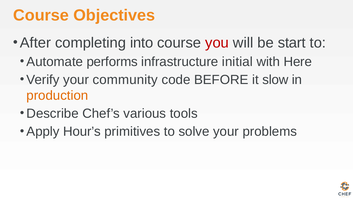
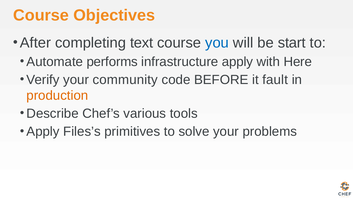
into: into -> text
you colour: red -> blue
infrastructure initial: initial -> apply
slow: slow -> fault
Hour’s: Hour’s -> Files’s
